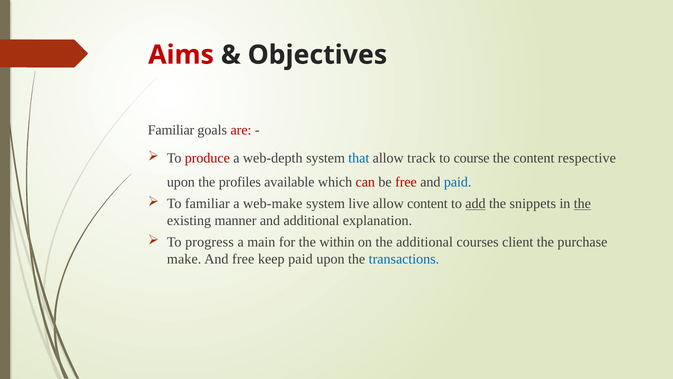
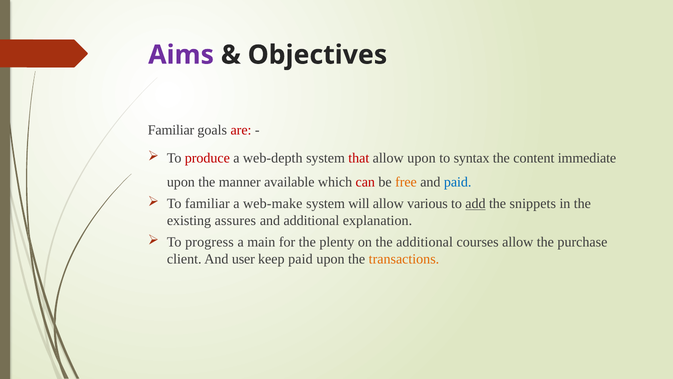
Aims colour: red -> purple
that colour: blue -> red
allow track: track -> upon
course: course -> syntax
respective: respective -> immediate
profiles: profiles -> manner
free at (406, 182) colour: red -> orange
live: live -> will
allow content: content -> various
the at (582, 203) underline: present -> none
manner: manner -> assures
within: within -> plenty
courses client: client -> allow
make: make -> client
And free: free -> user
transactions colour: blue -> orange
